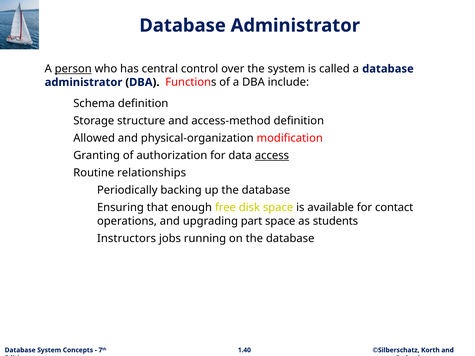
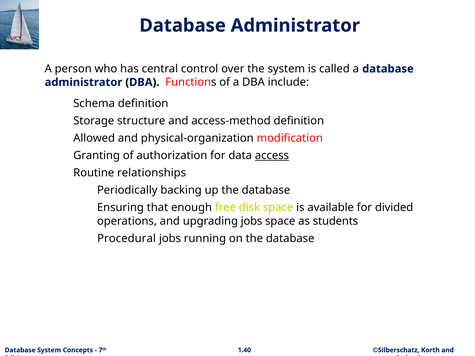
person underline: present -> none
contact: contact -> divided
upgrading part: part -> jobs
Instructors: Instructors -> Procedural
